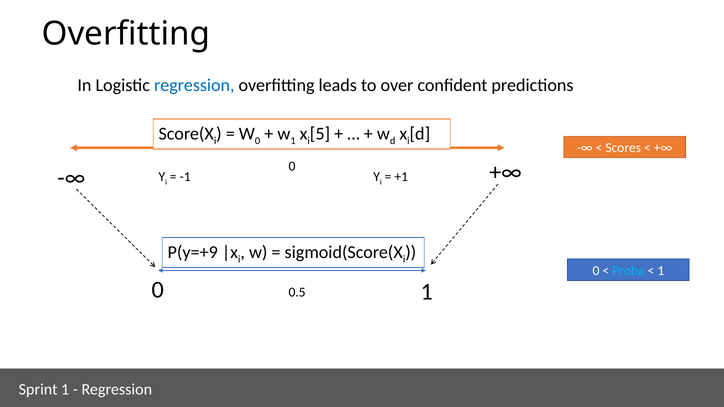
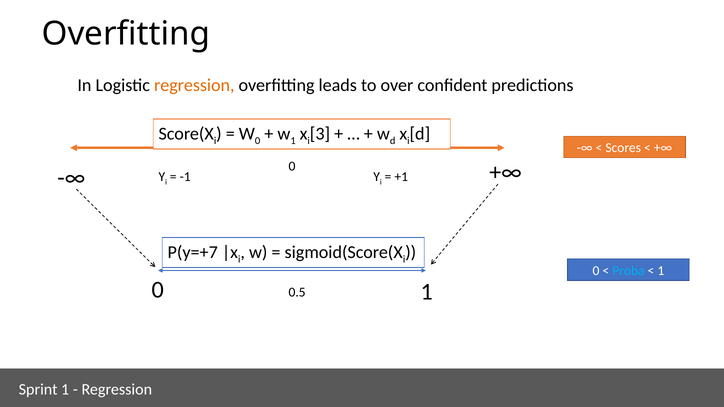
regression at (194, 85) colour: blue -> orange
5: 5 -> 3
P(y=+9: P(y=+9 -> P(y=+7
